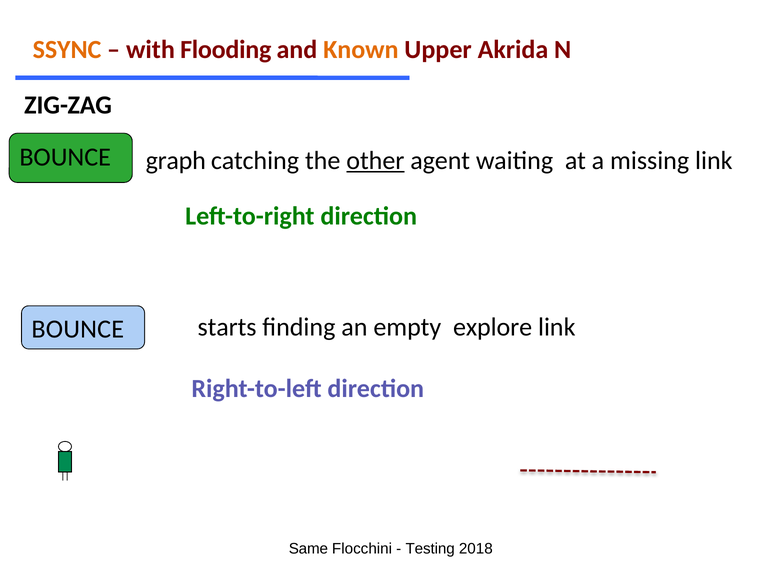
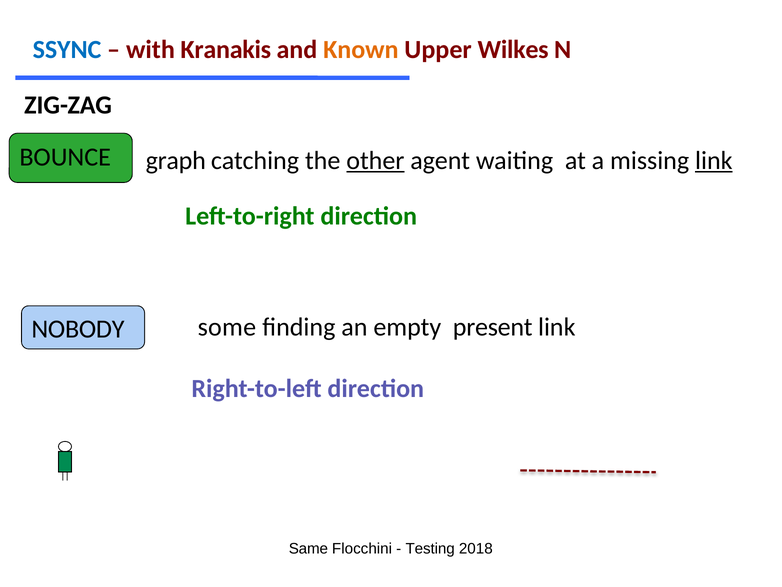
SSYNC colour: orange -> blue
Flooding: Flooding -> Kranakis
Akrida: Akrida -> Wilkes
link at (714, 161) underline: none -> present
starts: starts -> some
explore: explore -> present
BOUNCE at (78, 329): BOUNCE -> NOBODY
